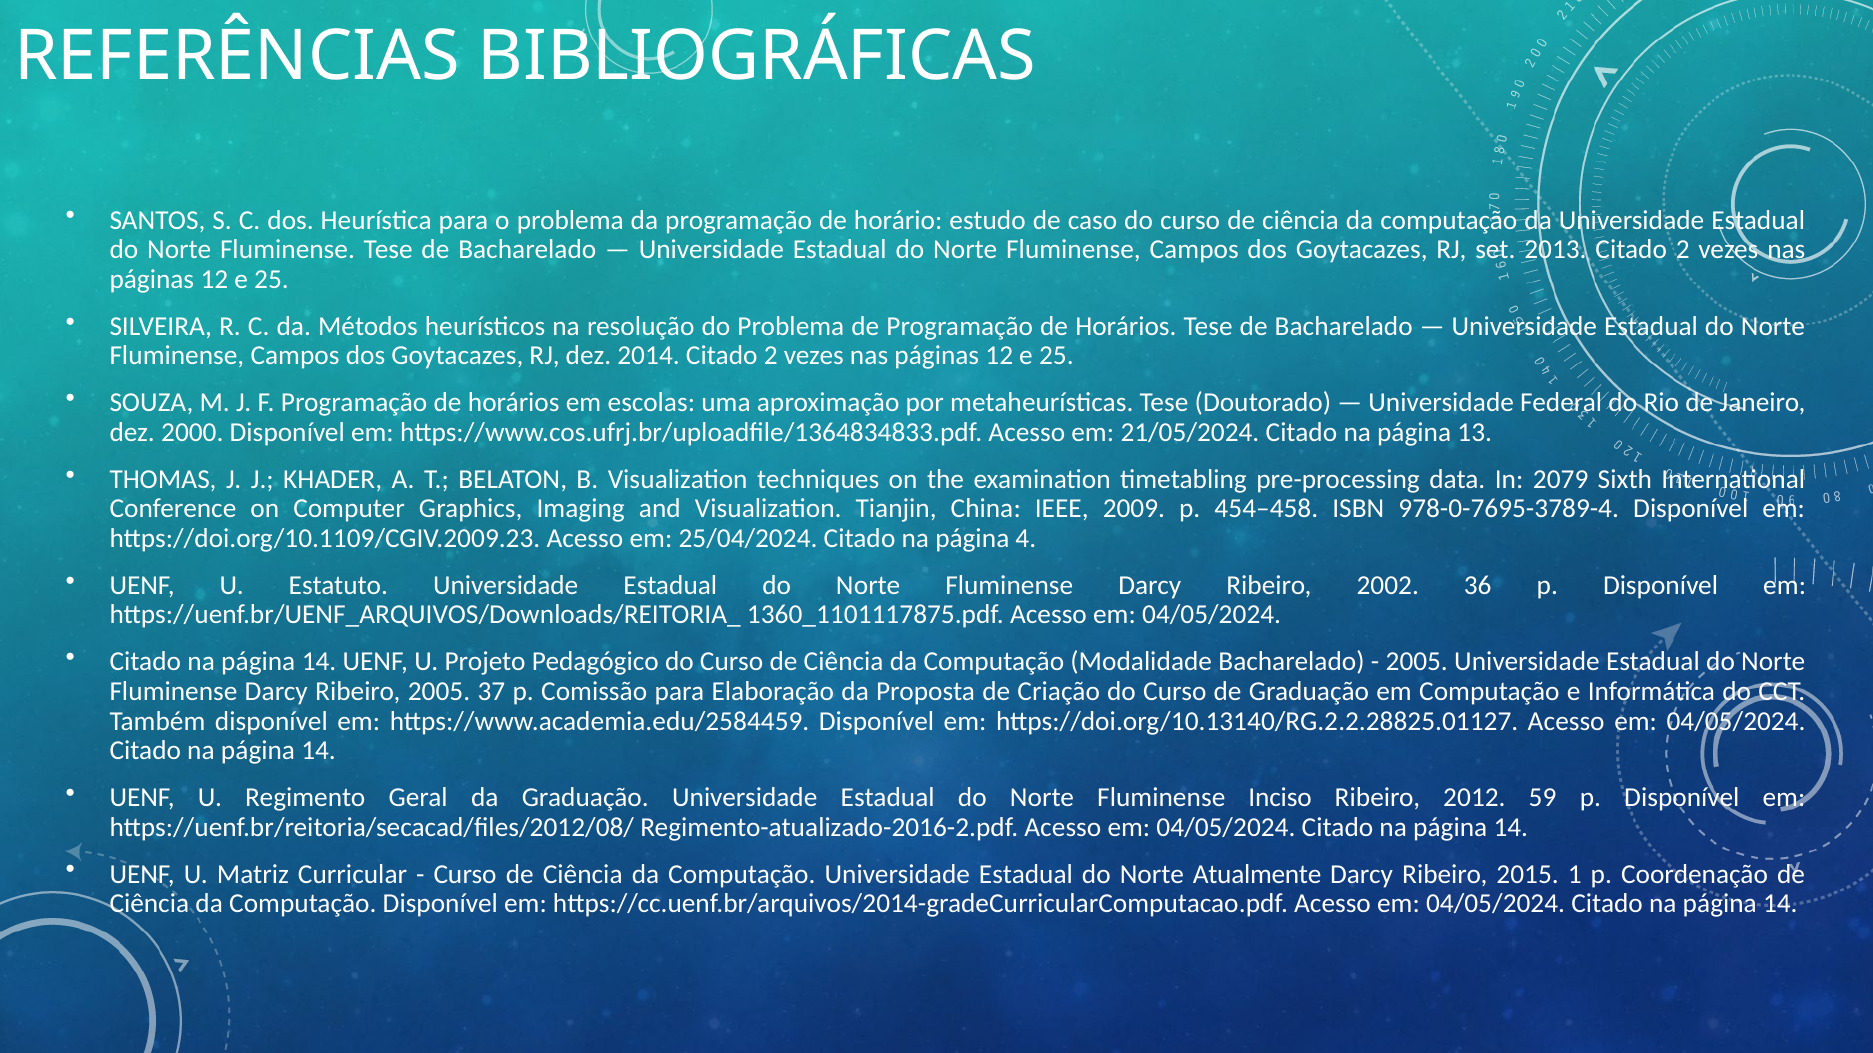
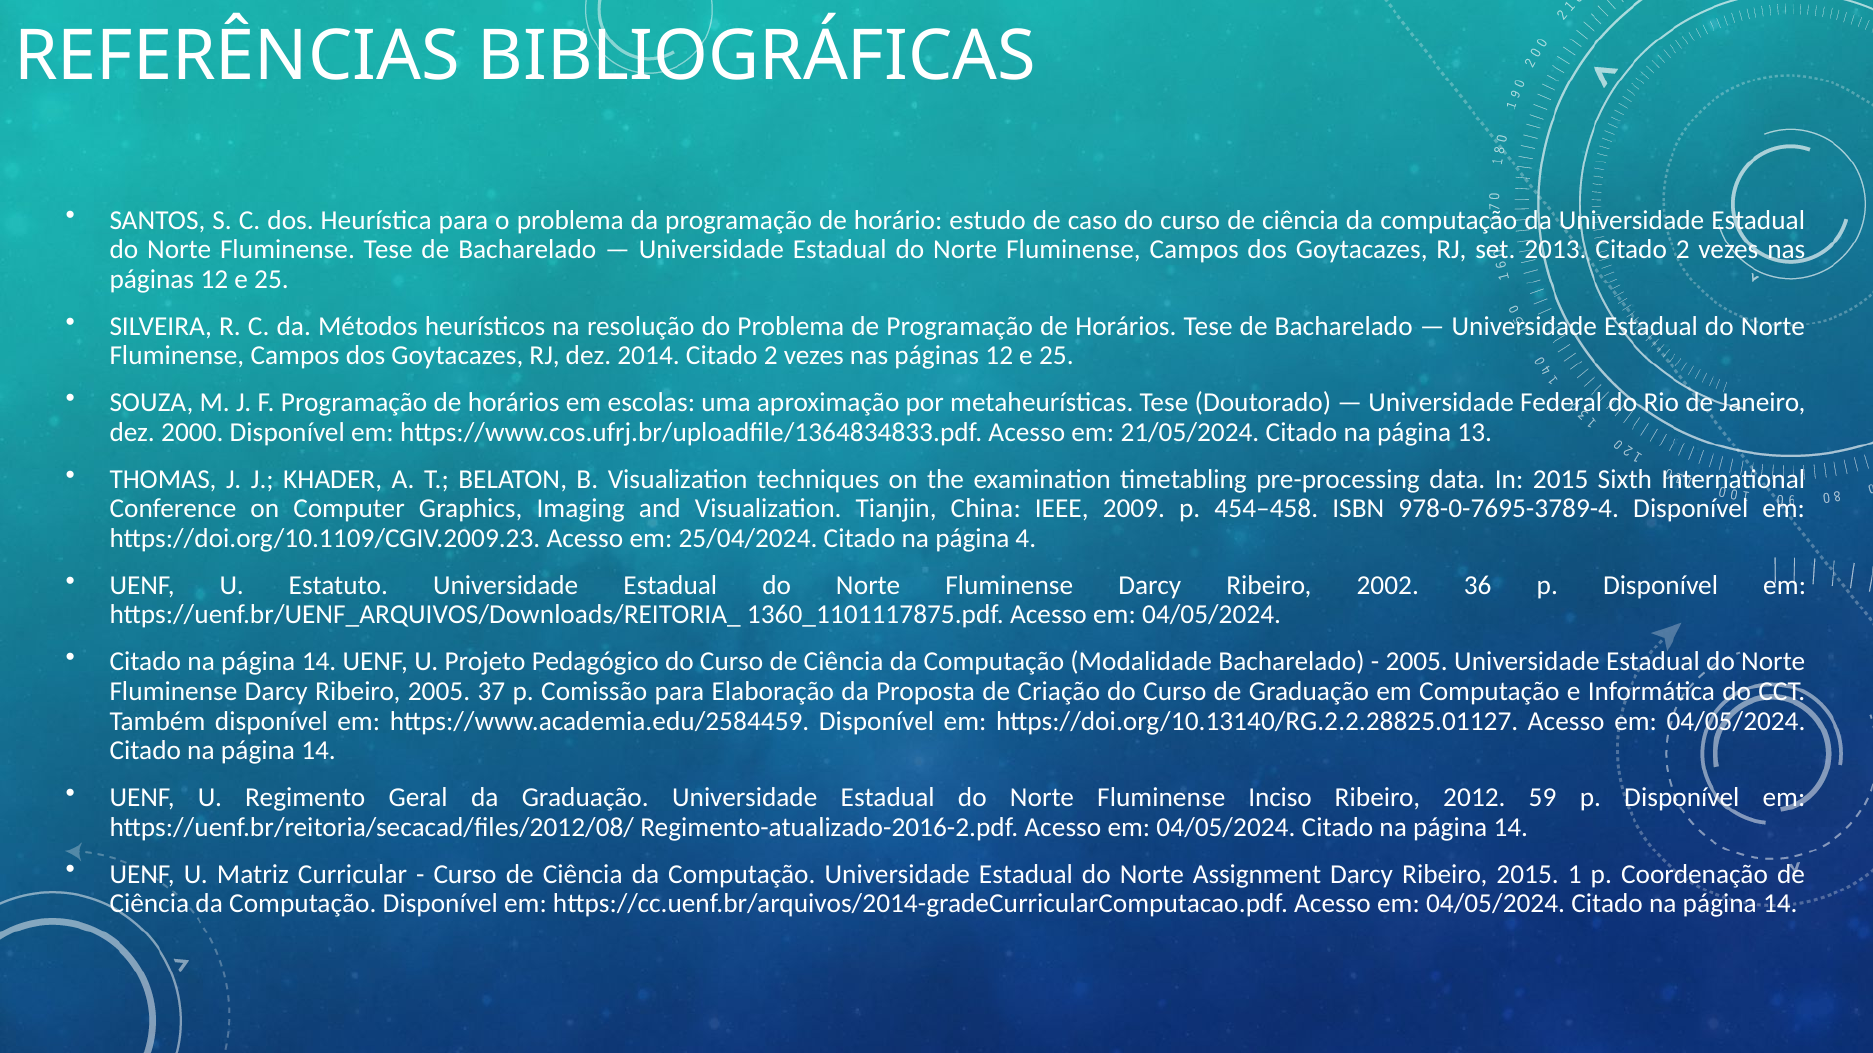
In 2079: 2079 -> 2015
Atualmente: Atualmente -> Assignment
